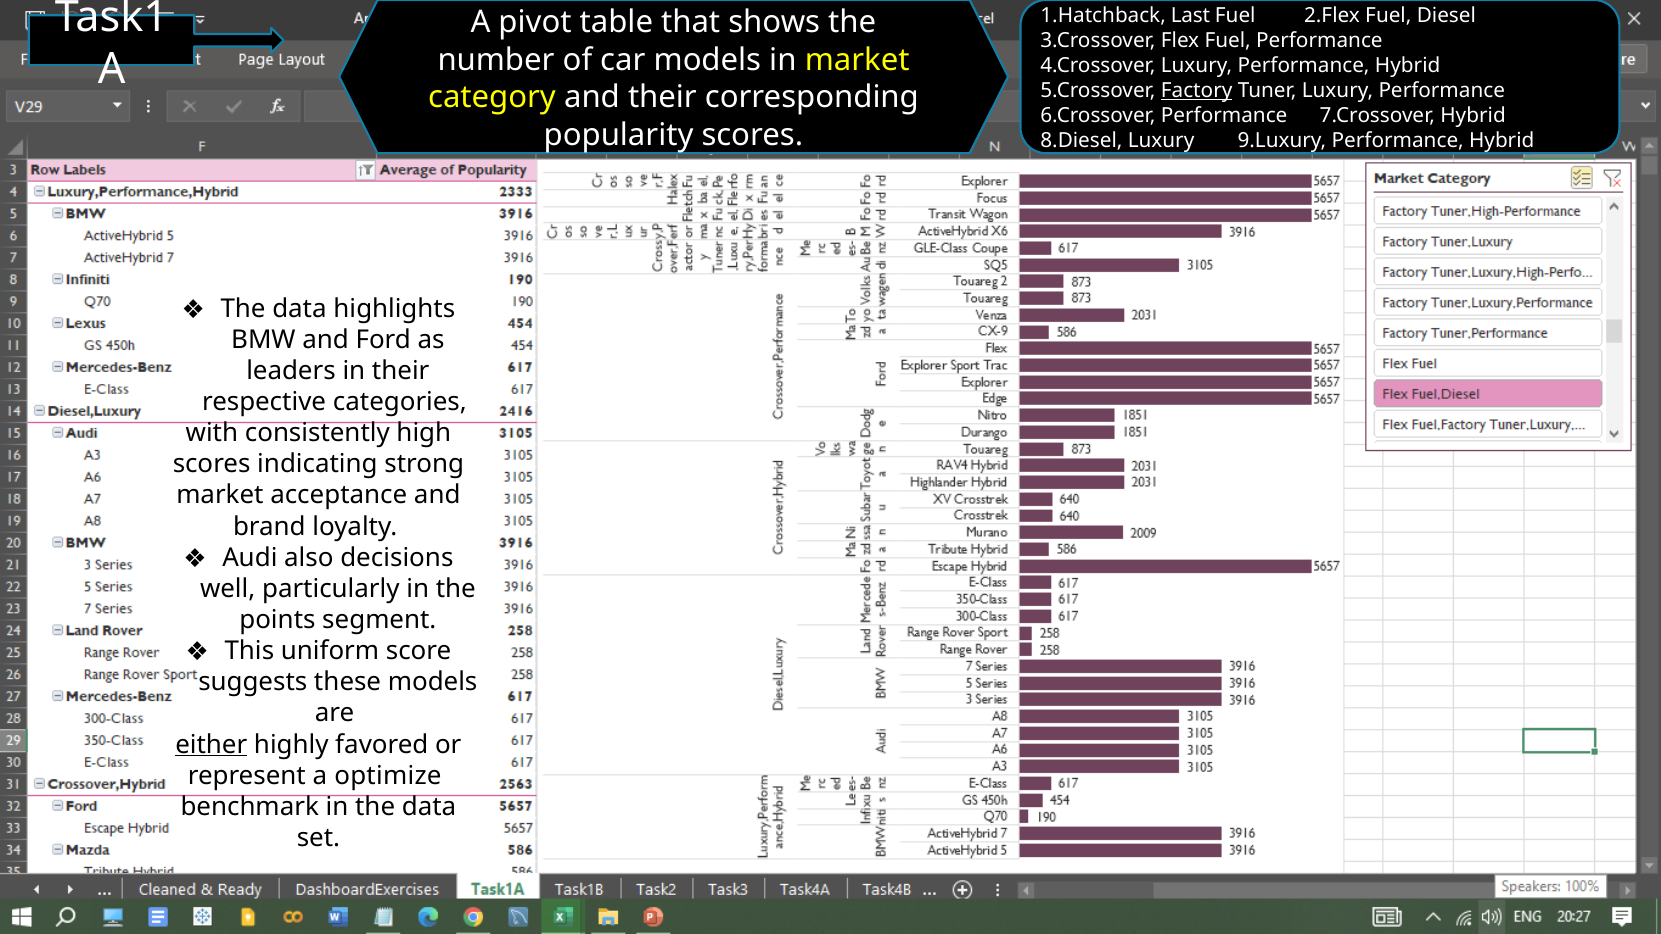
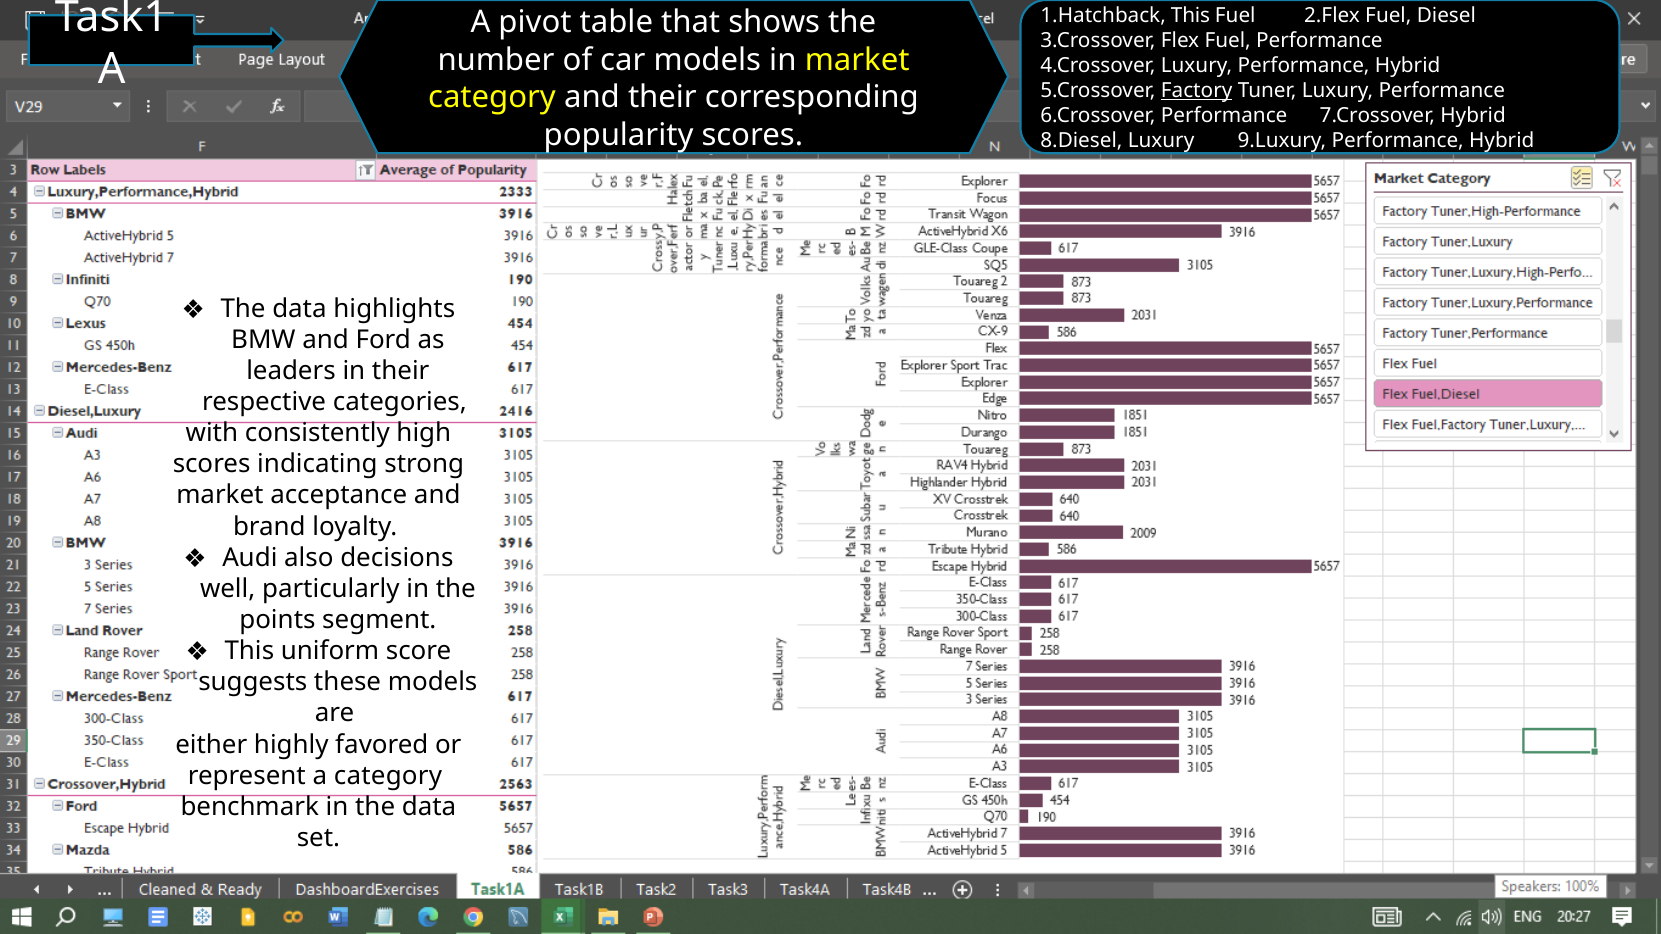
1.Hatchback Last: Last -> This
either underline: present -> none
a optimize: optimize -> category
